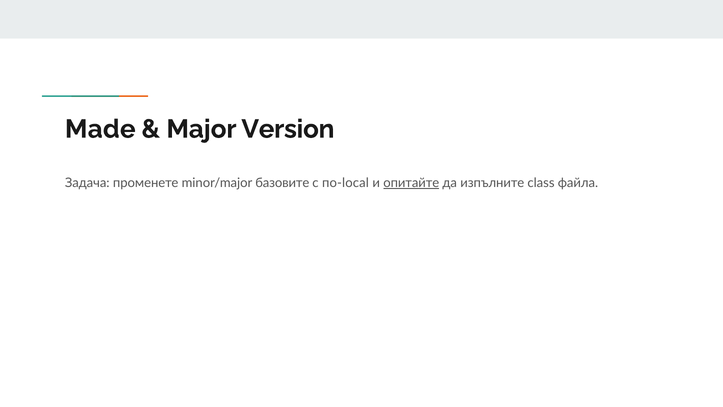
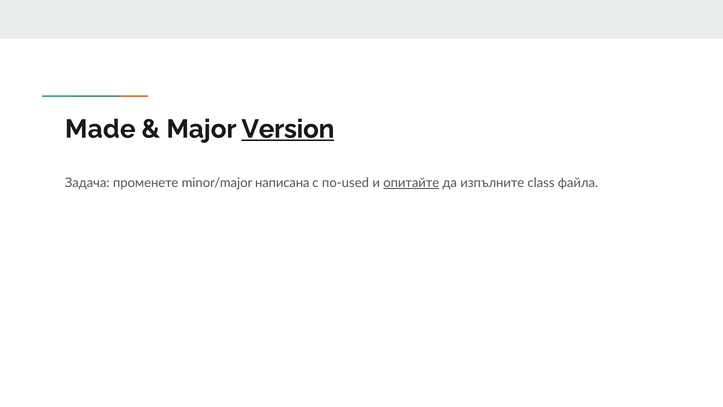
Version underline: none -> present
базовите: базовите -> написана
по-local: по-local -> по-used
